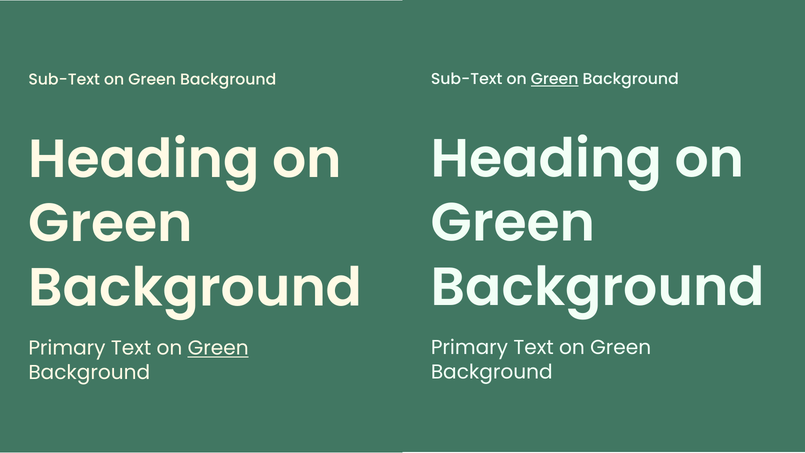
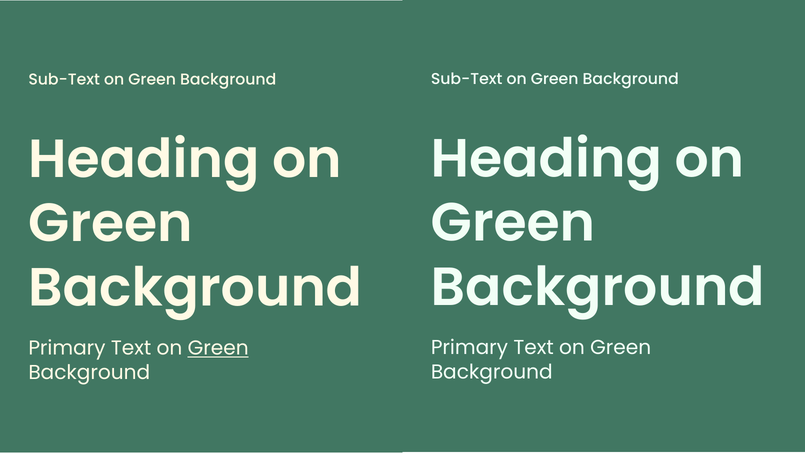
Green at (555, 79) underline: present -> none
